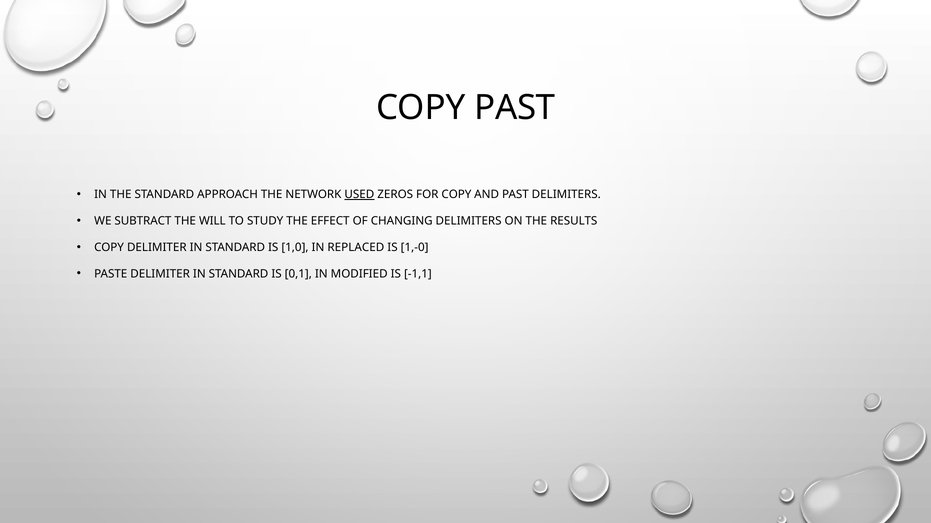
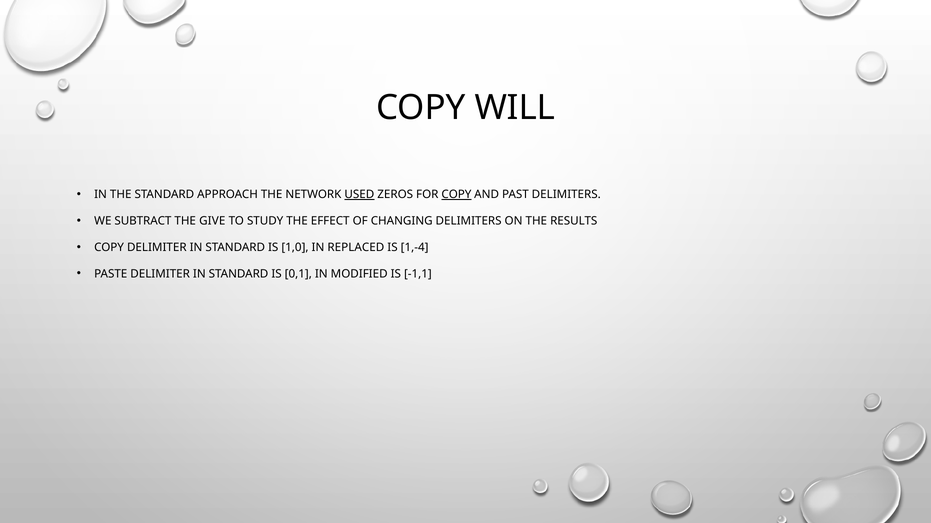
COPY PAST: PAST -> WILL
COPY at (456, 195) underline: none -> present
WILL: WILL -> GIVE
1,-0: 1,-0 -> 1,-4
